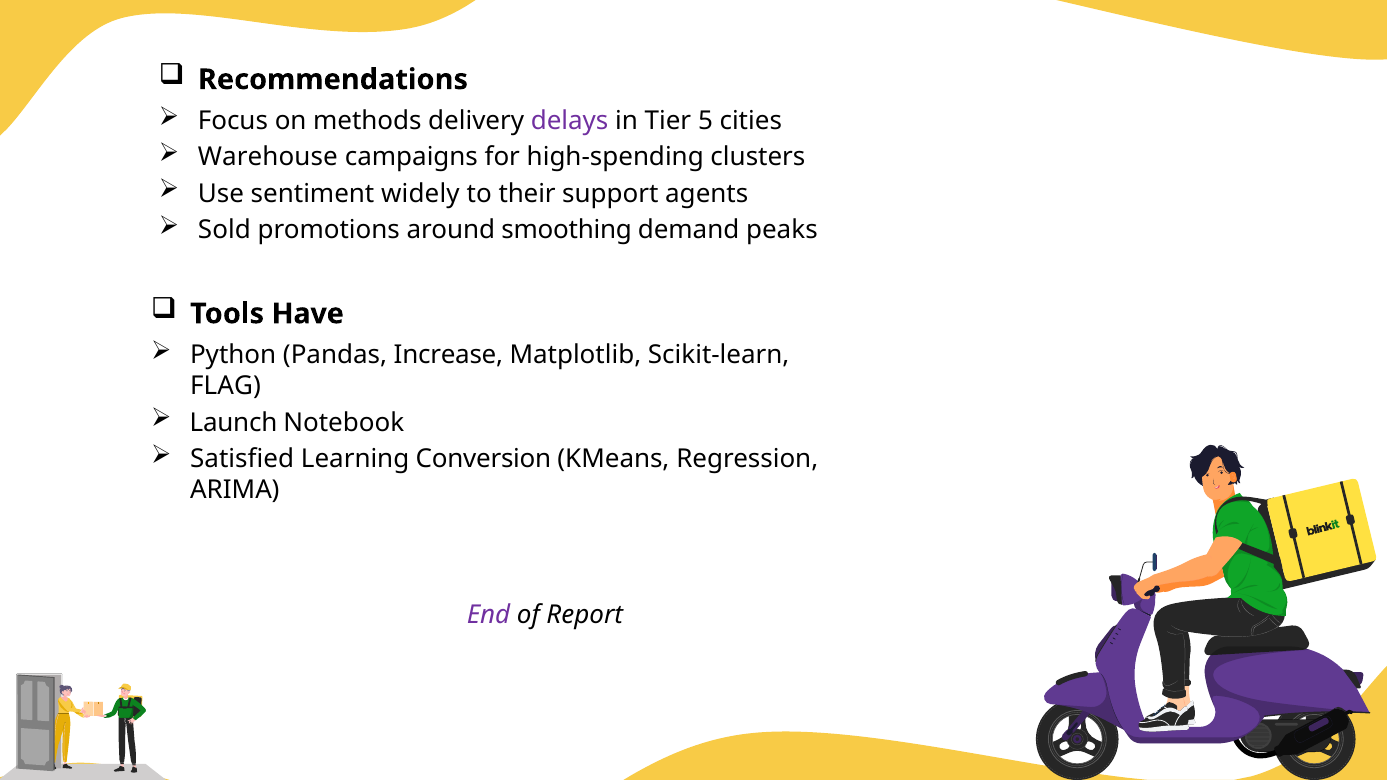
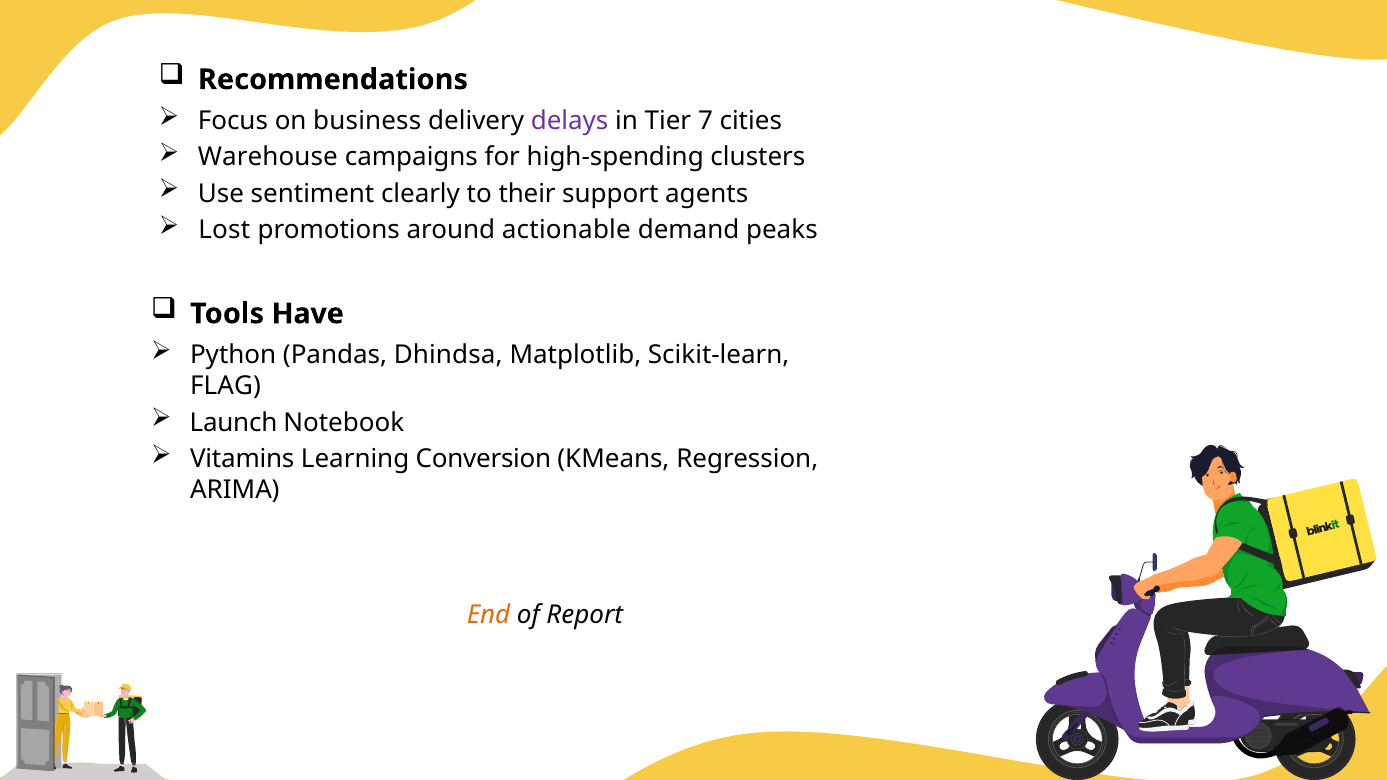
methods: methods -> business
5: 5 -> 7
widely: widely -> clearly
Sold: Sold -> Lost
smoothing: smoothing -> actionable
Increase: Increase -> Dhindsa
Satisfied: Satisfied -> Vitamins
End colour: purple -> orange
